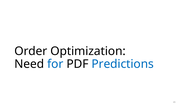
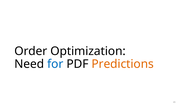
Predictions colour: blue -> orange
